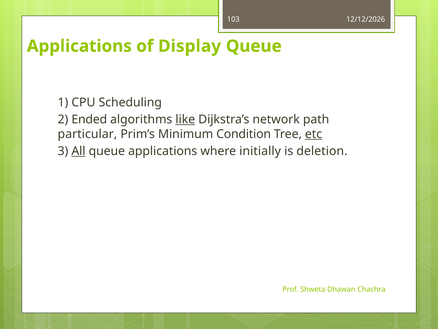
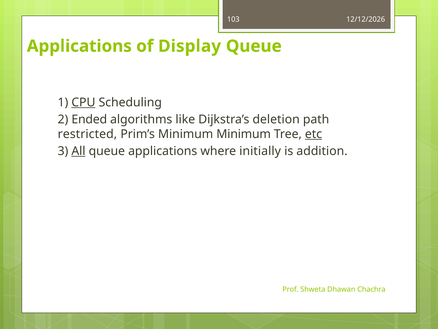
CPU underline: none -> present
like underline: present -> none
network: network -> deletion
particular: particular -> restricted
Minimum Condition: Condition -> Minimum
deletion: deletion -> addition
